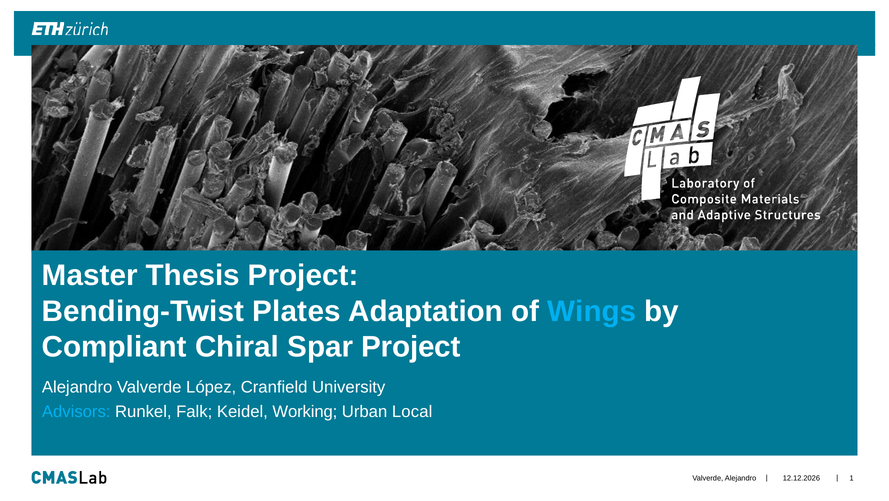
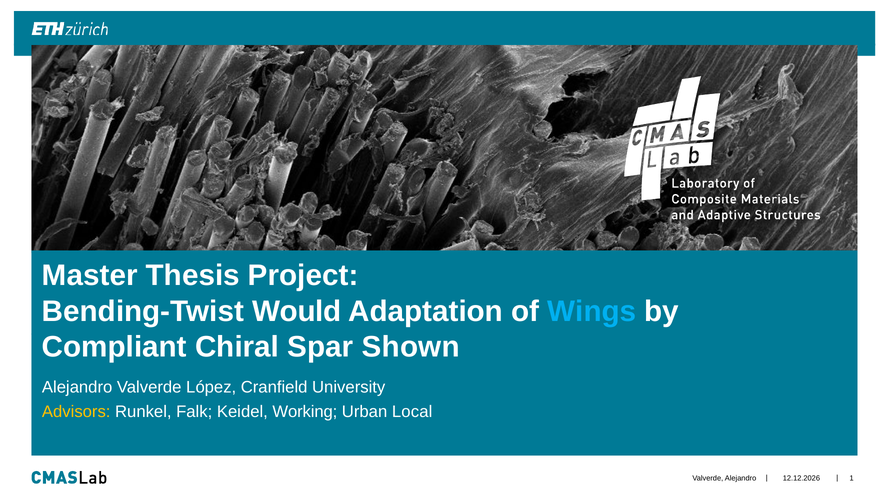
Plates: Plates -> Would
Spar Project: Project -> Shown
Advisors colour: light blue -> yellow
